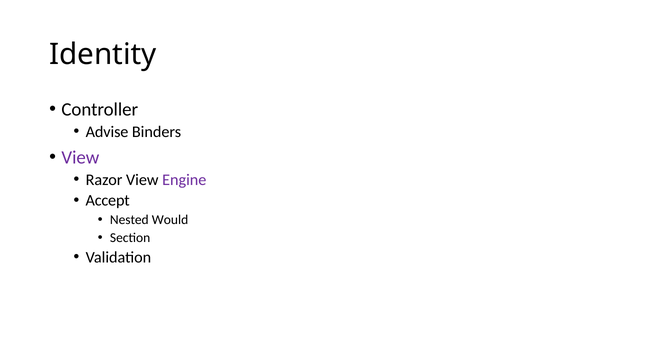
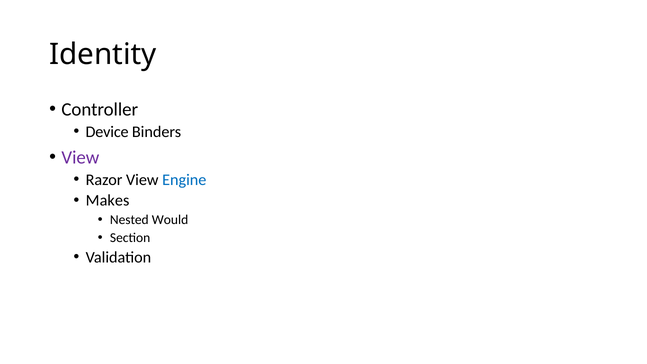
Advise: Advise -> Device
Engine colour: purple -> blue
Accept: Accept -> Makes
